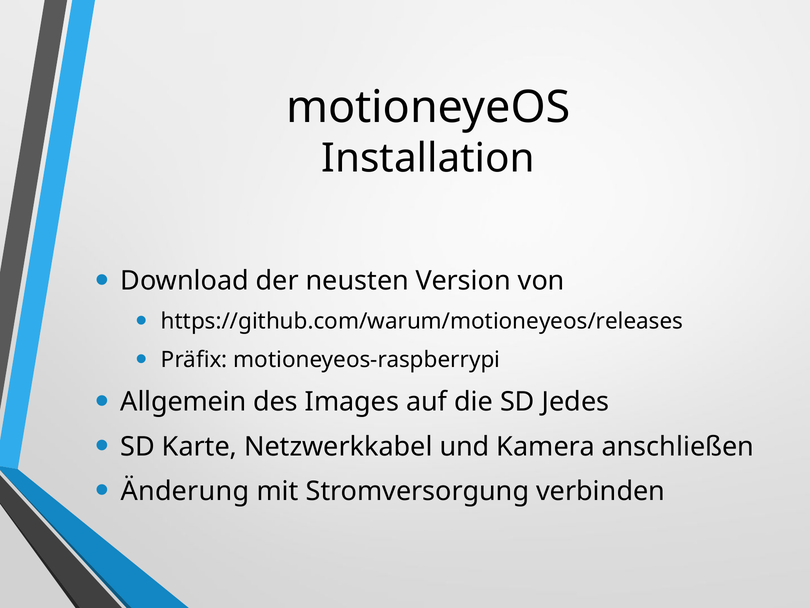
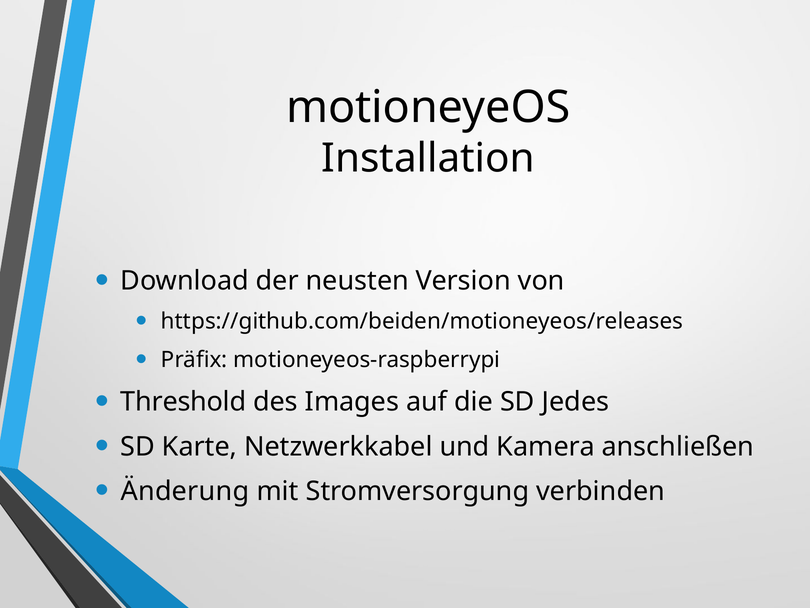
https://github.com/warum/motioneyeos/releases: https://github.com/warum/motioneyeos/releases -> https://github.com/beiden/motioneyeos/releases
Allgemein: Allgemein -> Threshold
